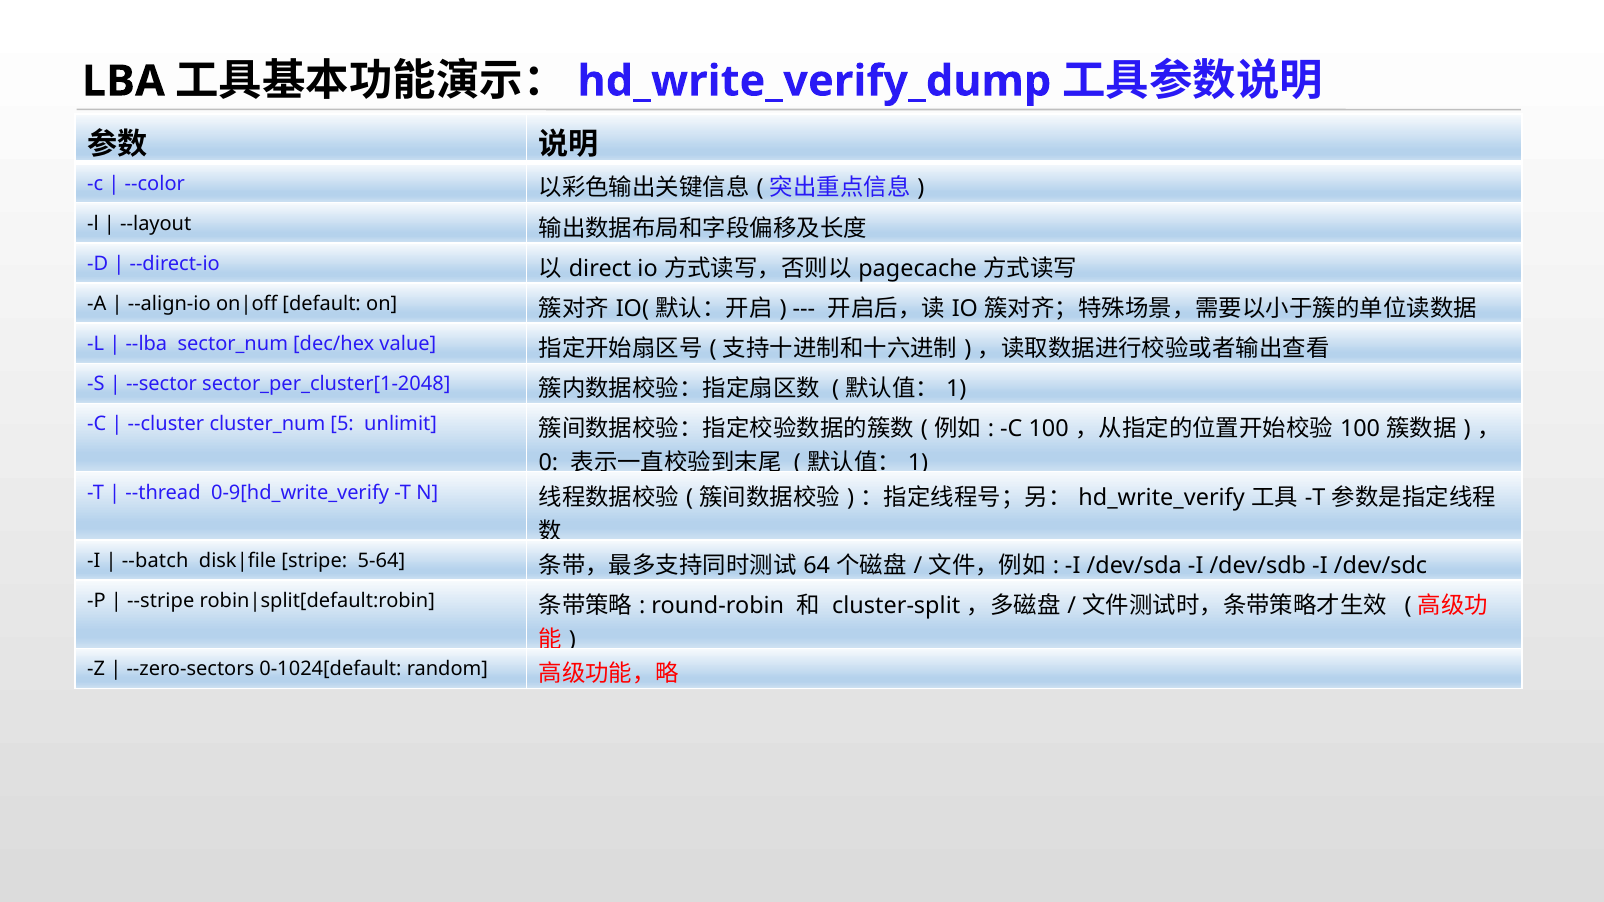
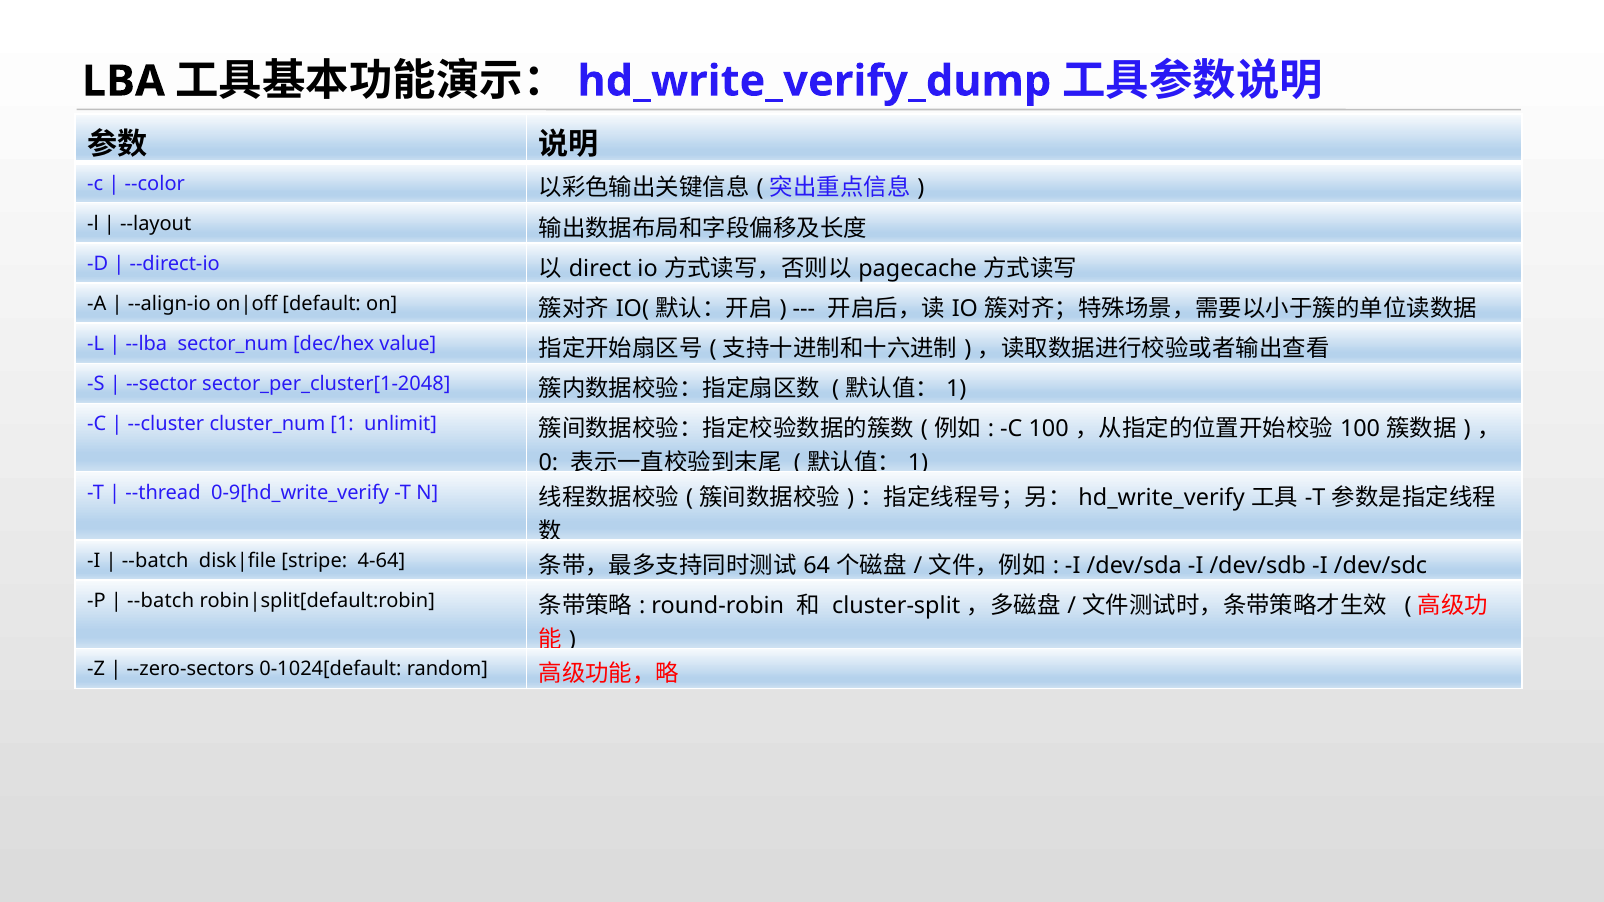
5 at (342, 424): 5 -> 1
5-64: 5-64 -> 4-64
--stripe at (161, 601): --stripe -> --batch
